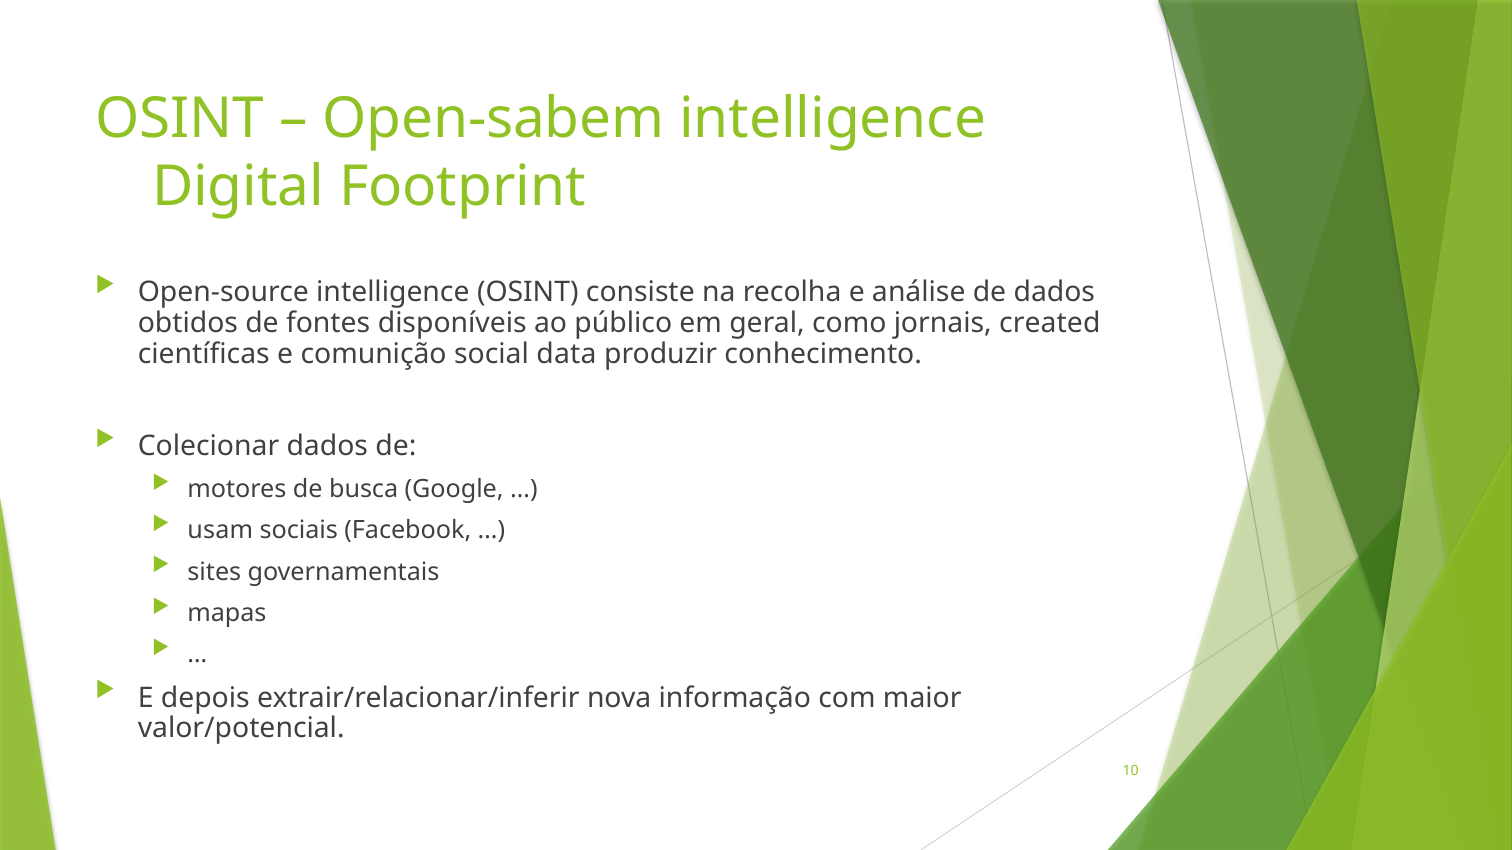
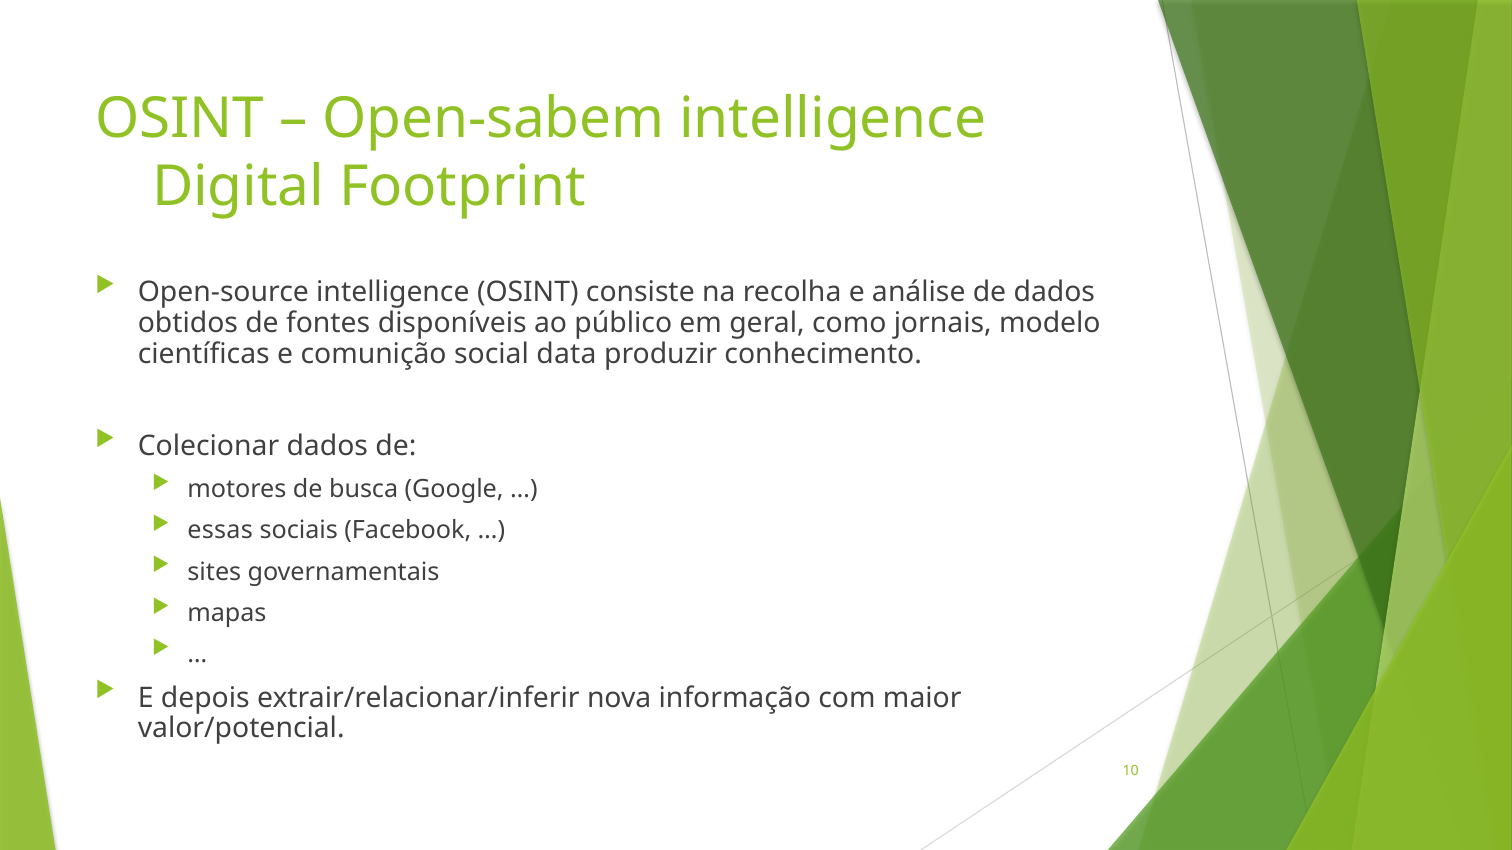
created: created -> modelo
usam: usam -> essas
